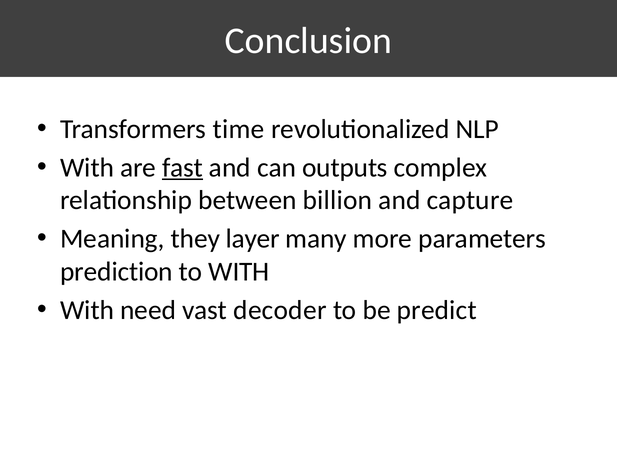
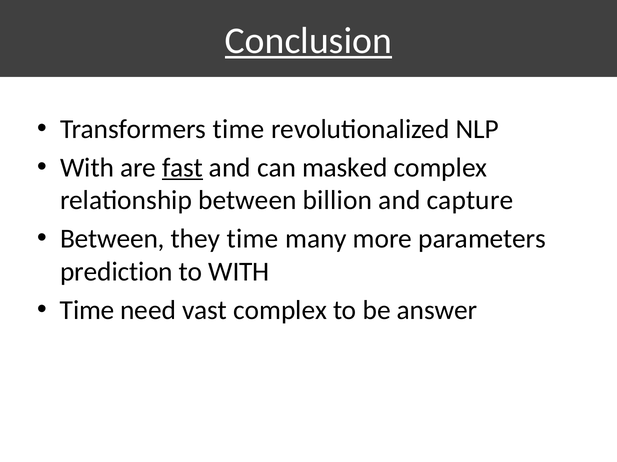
Conclusion underline: none -> present
outputs: outputs -> masked
Meaning at (112, 239): Meaning -> Between
they layer: layer -> time
With at (87, 310): With -> Time
vast decoder: decoder -> complex
predict: predict -> answer
